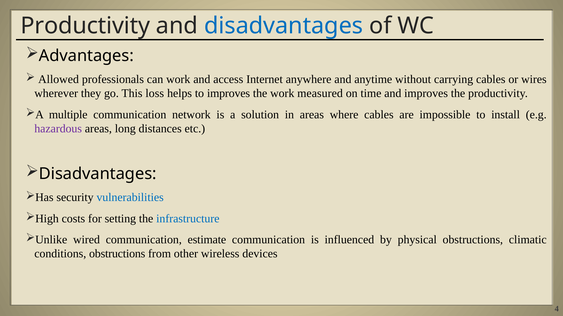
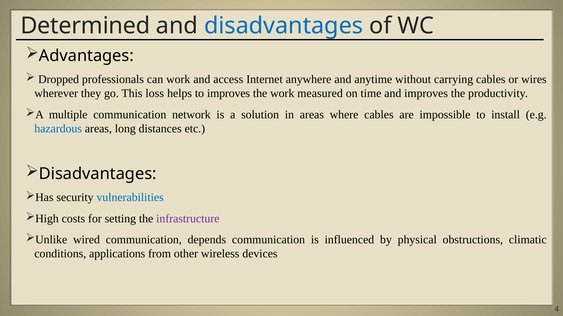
Productivity at (85, 26): Productivity -> Determined
Allowed: Allowed -> Dropped
hazardous colour: purple -> blue
infrastructure colour: blue -> purple
estimate: estimate -> depends
conditions obstructions: obstructions -> applications
